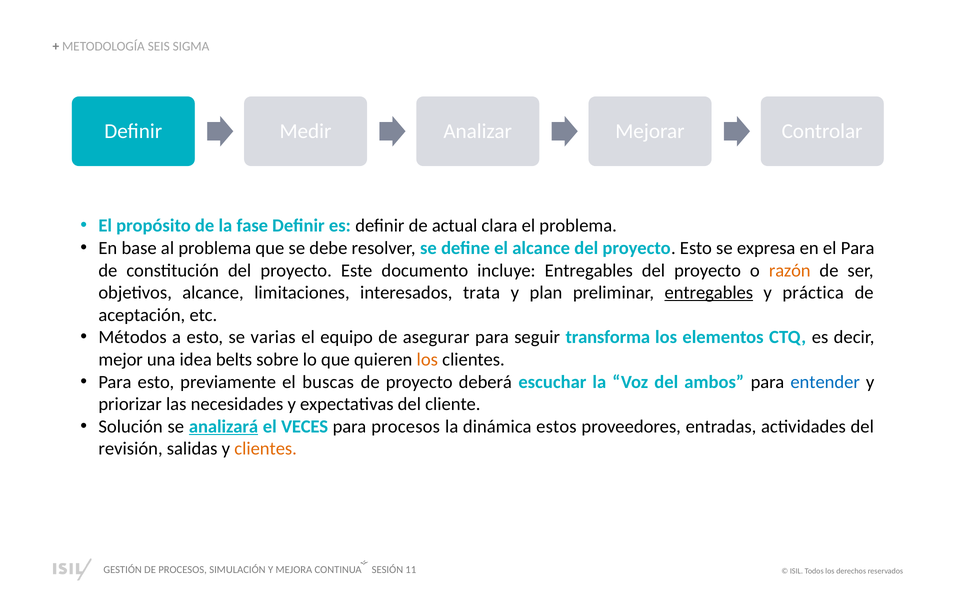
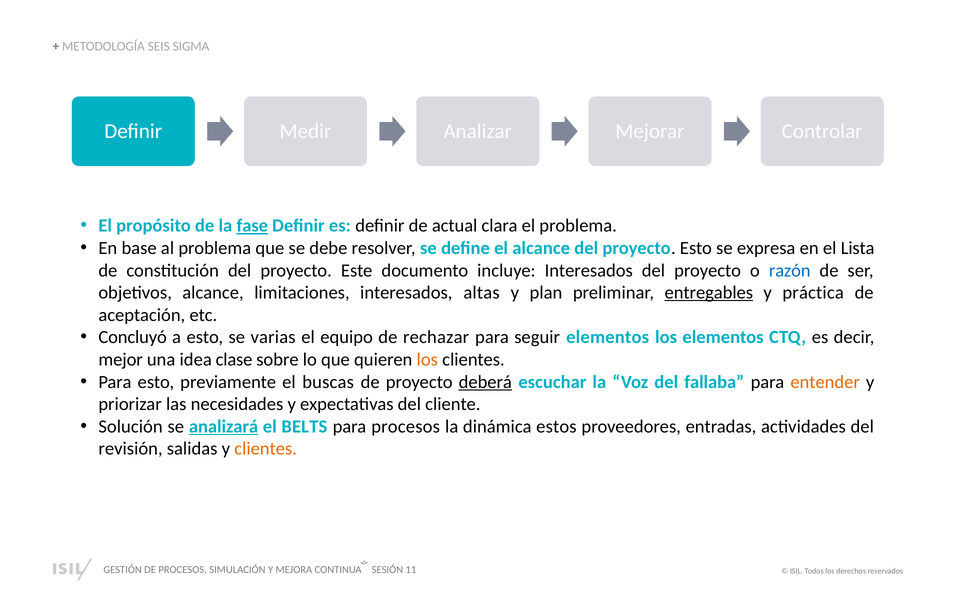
fase underline: none -> present
el Para: Para -> Lista
incluye Entregables: Entregables -> Interesados
razón colour: orange -> blue
trata: trata -> altas
Métodos: Métodos -> Concluyó
asegurar: asegurar -> rechazar
seguir transforma: transforma -> elementos
belts: belts -> clase
deberá underline: none -> present
ambos: ambos -> fallaba
entender colour: blue -> orange
VECES: VECES -> BELTS
